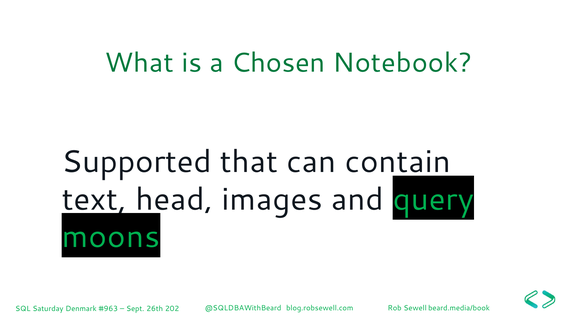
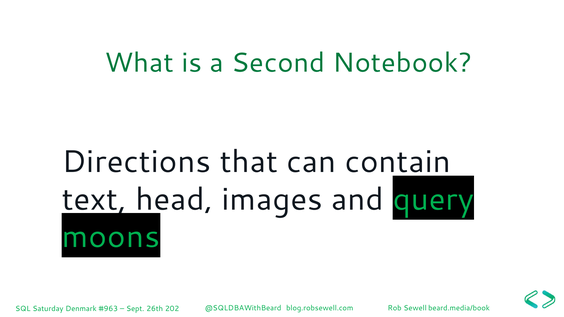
Chosen: Chosen -> Second
Supported: Supported -> Directions
